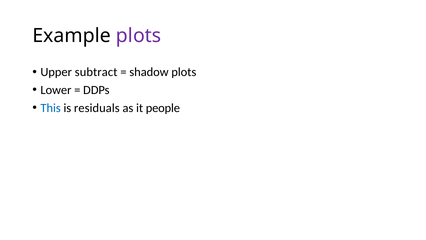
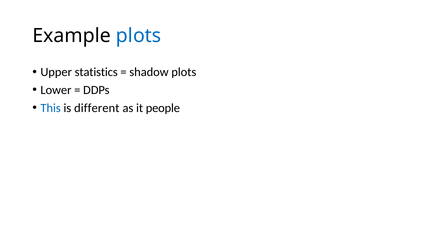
plots at (139, 36) colour: purple -> blue
subtract: subtract -> statistics
residuals: residuals -> different
